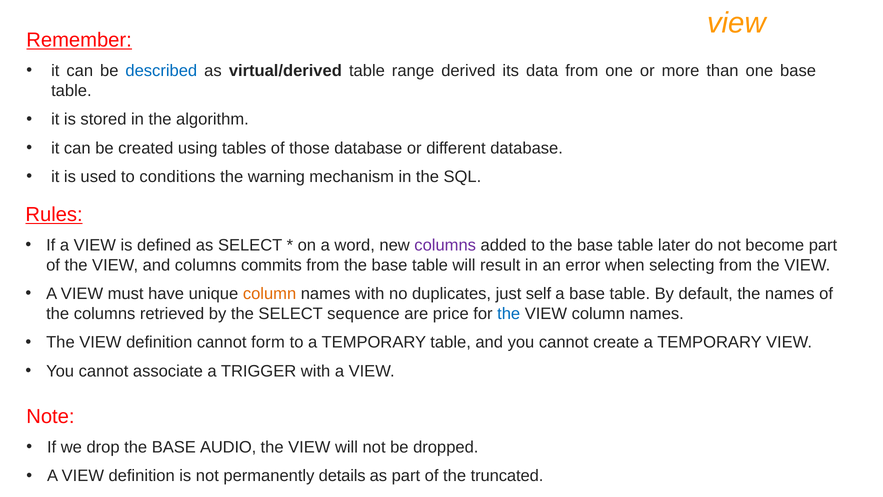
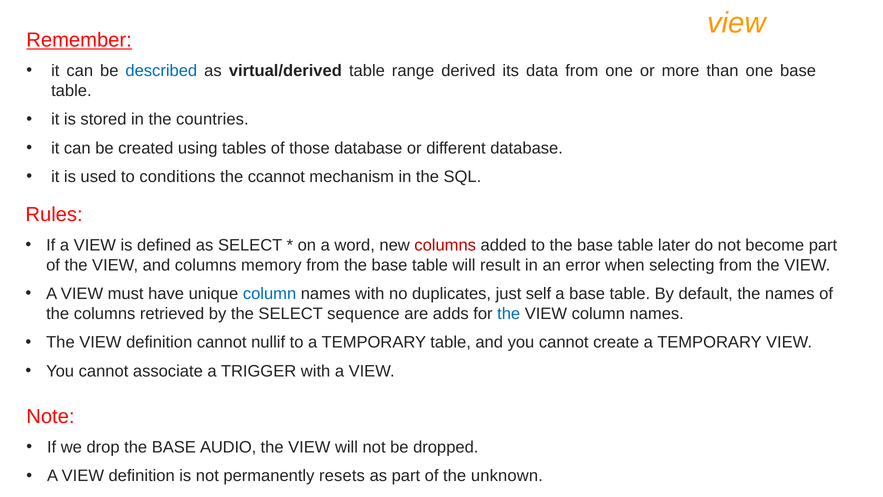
algorithm: algorithm -> countries
warning: warning -> ccannot
Rules underline: present -> none
columns at (445, 245) colour: purple -> red
commits: commits -> memory
column at (270, 294) colour: orange -> blue
price: price -> adds
form: form -> nullif
details: details -> resets
truncated: truncated -> unknown
